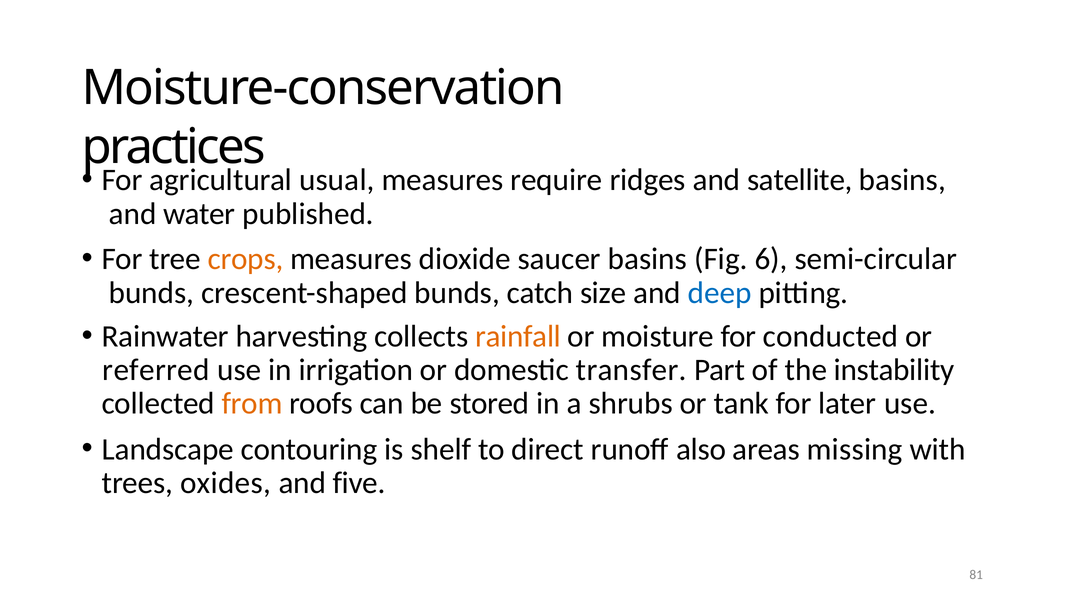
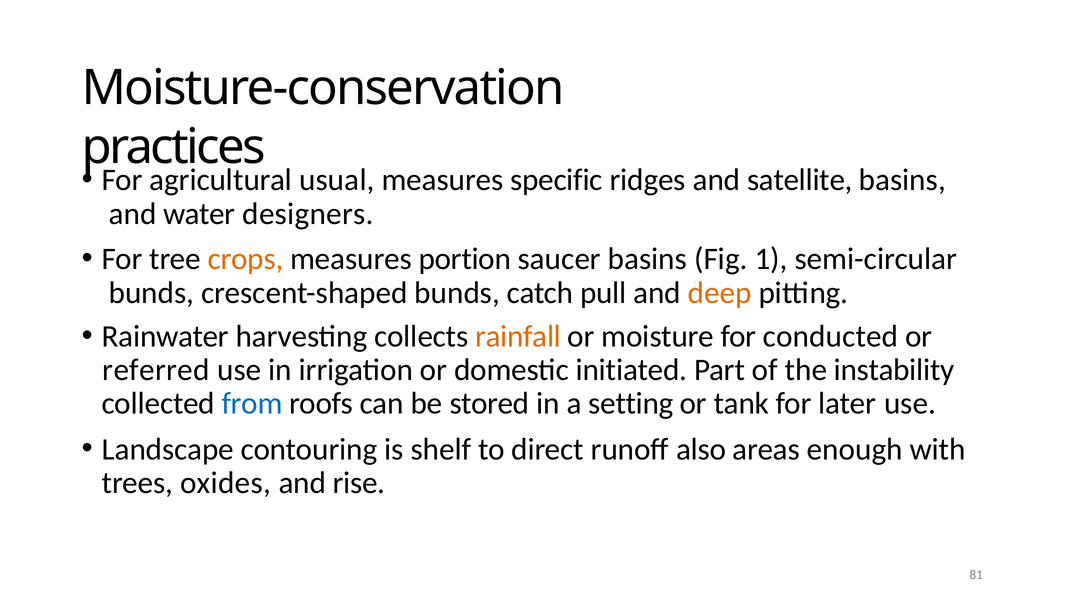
require: require -> specific
published: published -> designers
dioxide: dioxide -> portion
6: 6 -> 1
size: size -> pull
deep colour: blue -> orange
transfer: transfer -> initiated
from colour: orange -> blue
shrubs: shrubs -> setting
missing: missing -> enough
five: five -> rise
